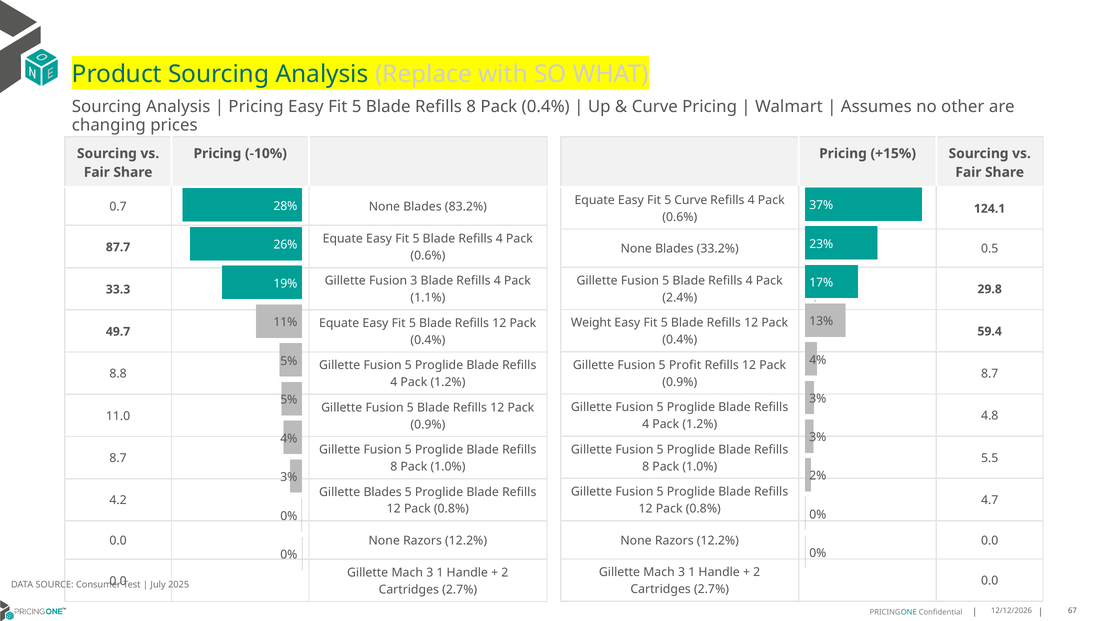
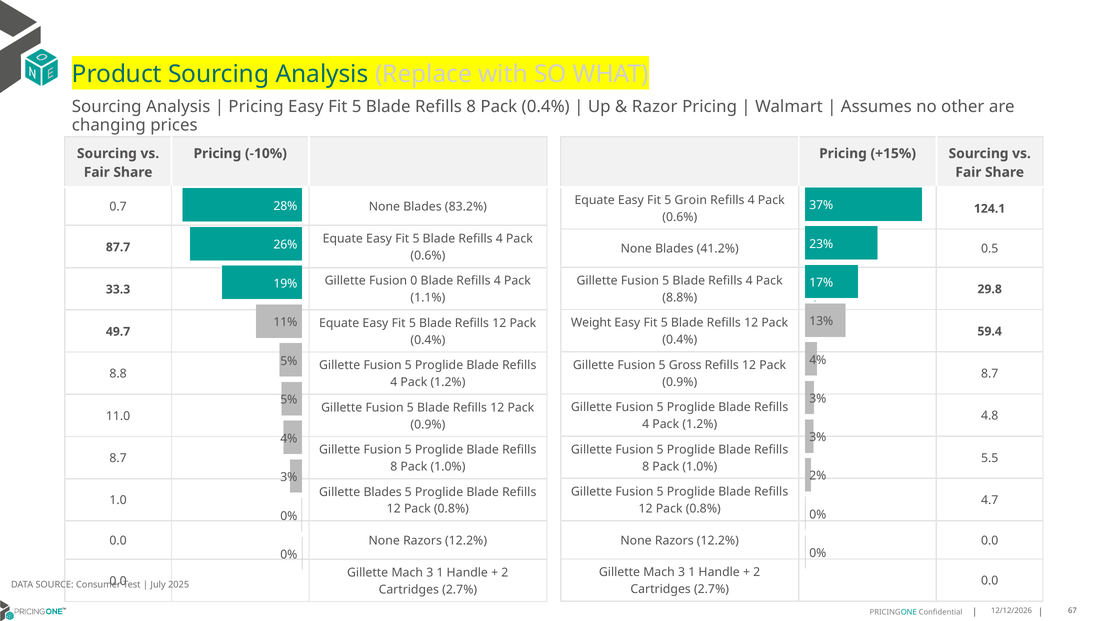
Curve at (655, 107): Curve -> Razor
5 Curve: Curve -> Groin
33.2%: 33.2% -> 41.2%
Fusion 3: 3 -> 0
2.4%: 2.4% -> 8.8%
Profit: Profit -> Gross
4.2: 4.2 -> 1.0
